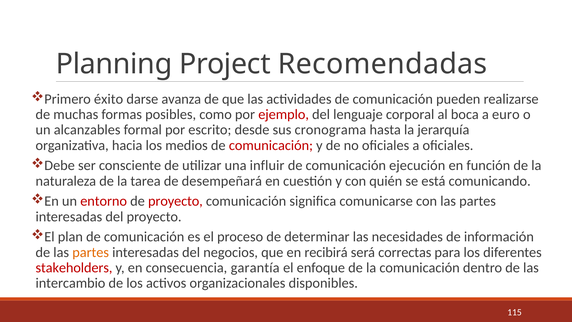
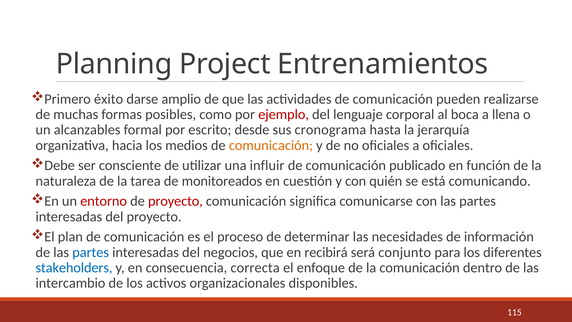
Recomendadas: Recomendadas -> Entrenamientos
avanza: avanza -> amplio
euro: euro -> llena
comunicación at (271, 145) colour: red -> orange
ejecución: ejecución -> publicado
desempeñará: desempeñará -> monitoreados
partes at (91, 252) colour: orange -> blue
correctas: correctas -> conjunto
stakeholders colour: red -> blue
garantía: garantía -> correcta
